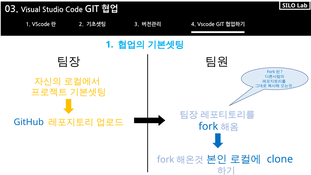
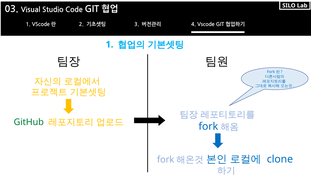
GitHub colour: blue -> green
